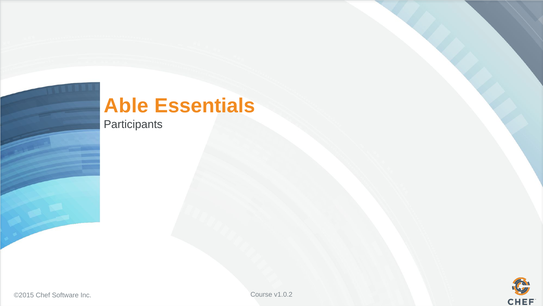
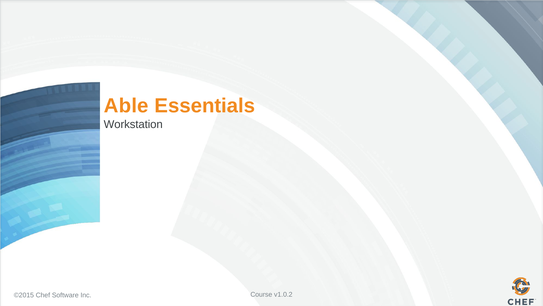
Participants: Participants -> Workstation
